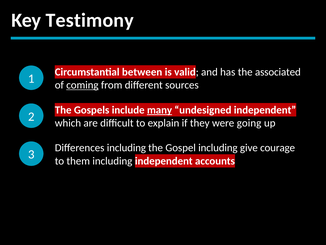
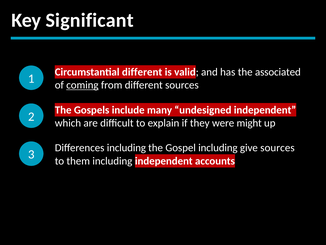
Testimony: Testimony -> Significant
Circumstantial between: between -> different
many underline: present -> none
going: going -> might
give courage: courage -> sources
